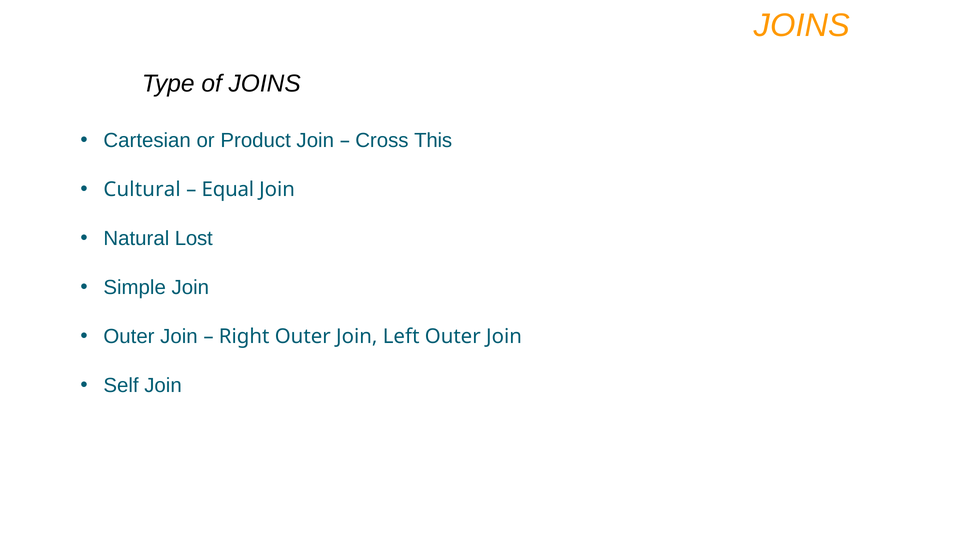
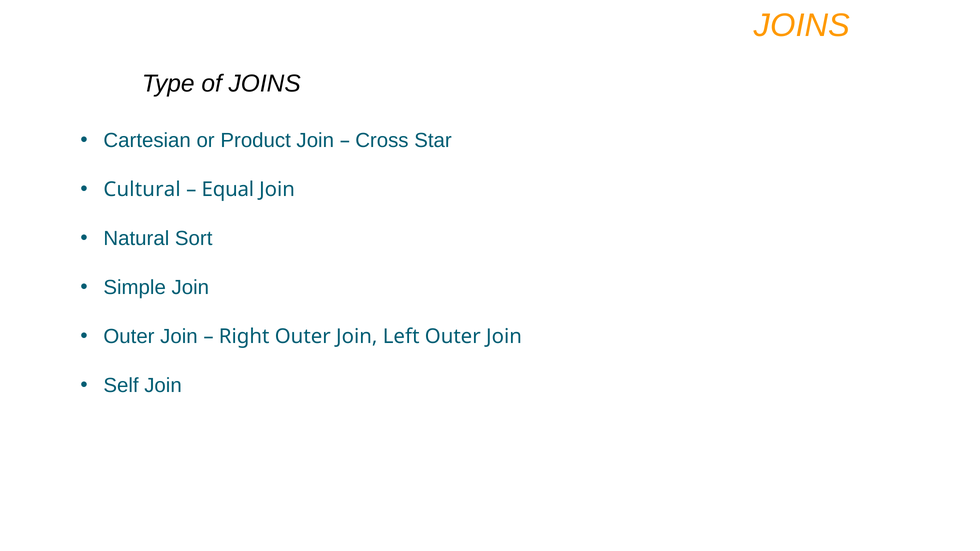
This: This -> Star
Lost: Lost -> Sort
